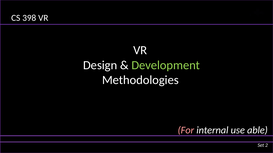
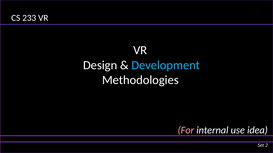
398: 398 -> 233
Development colour: light green -> light blue
able: able -> idea
